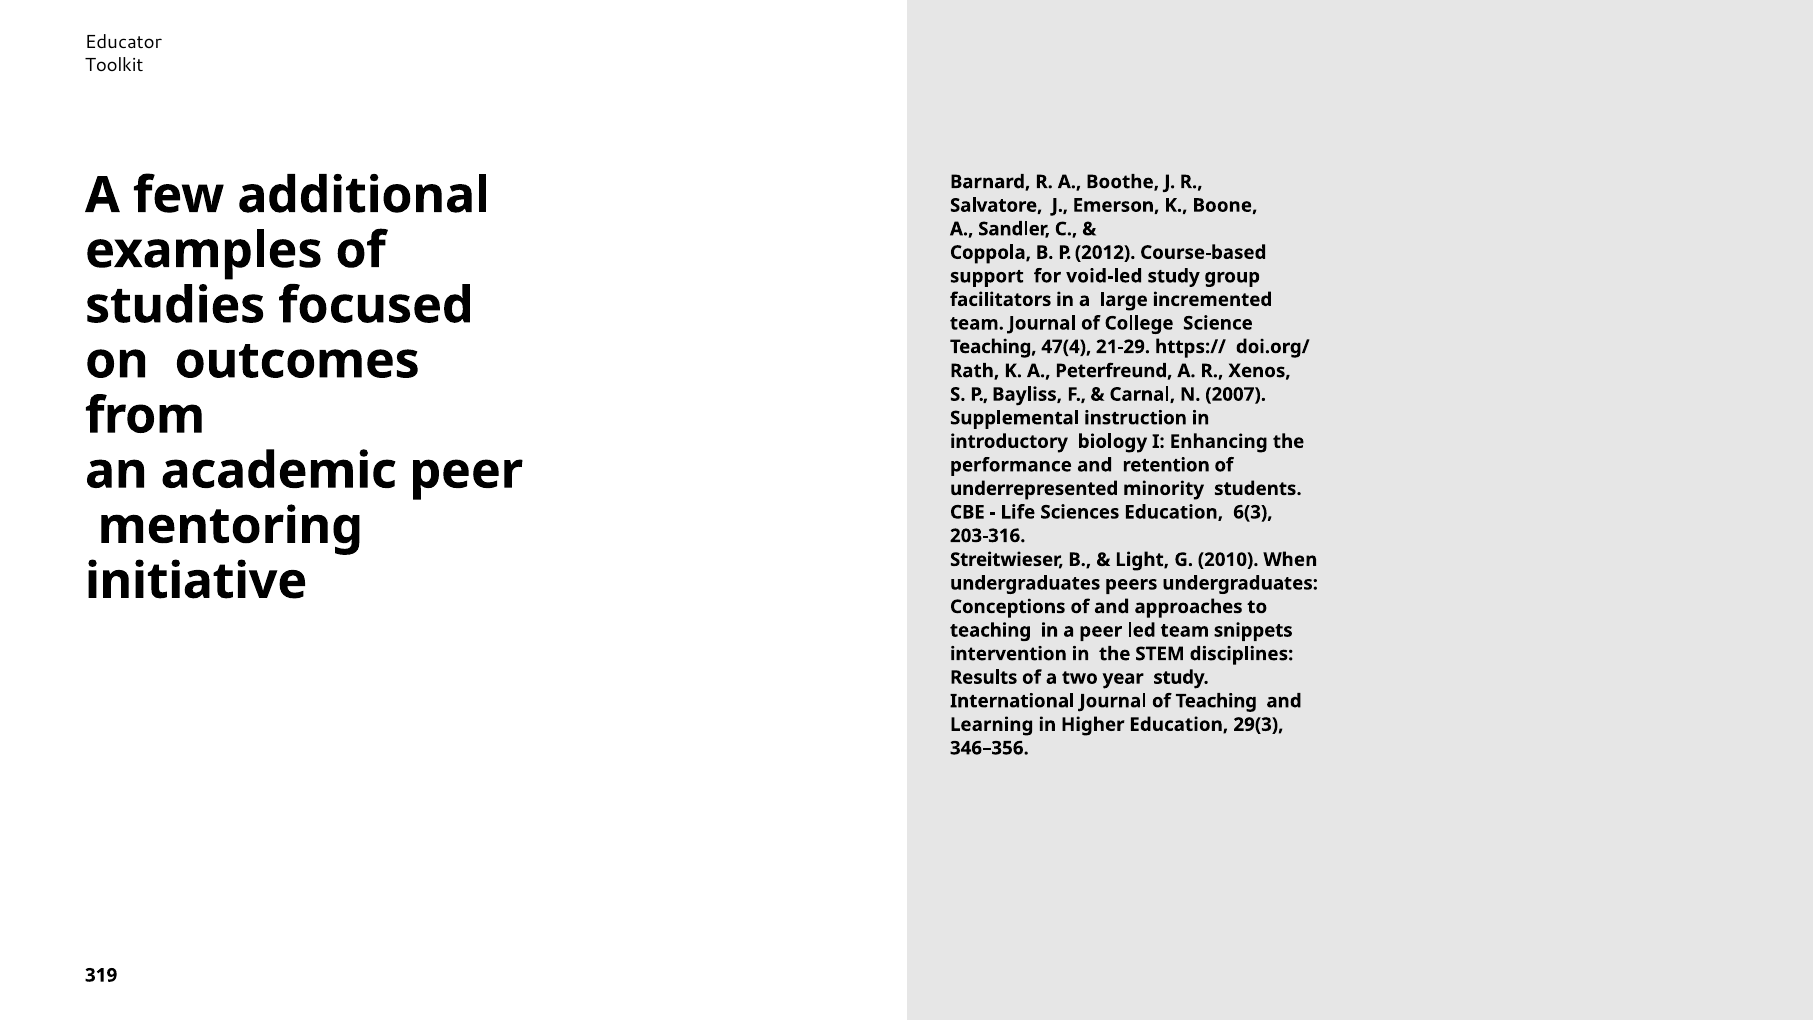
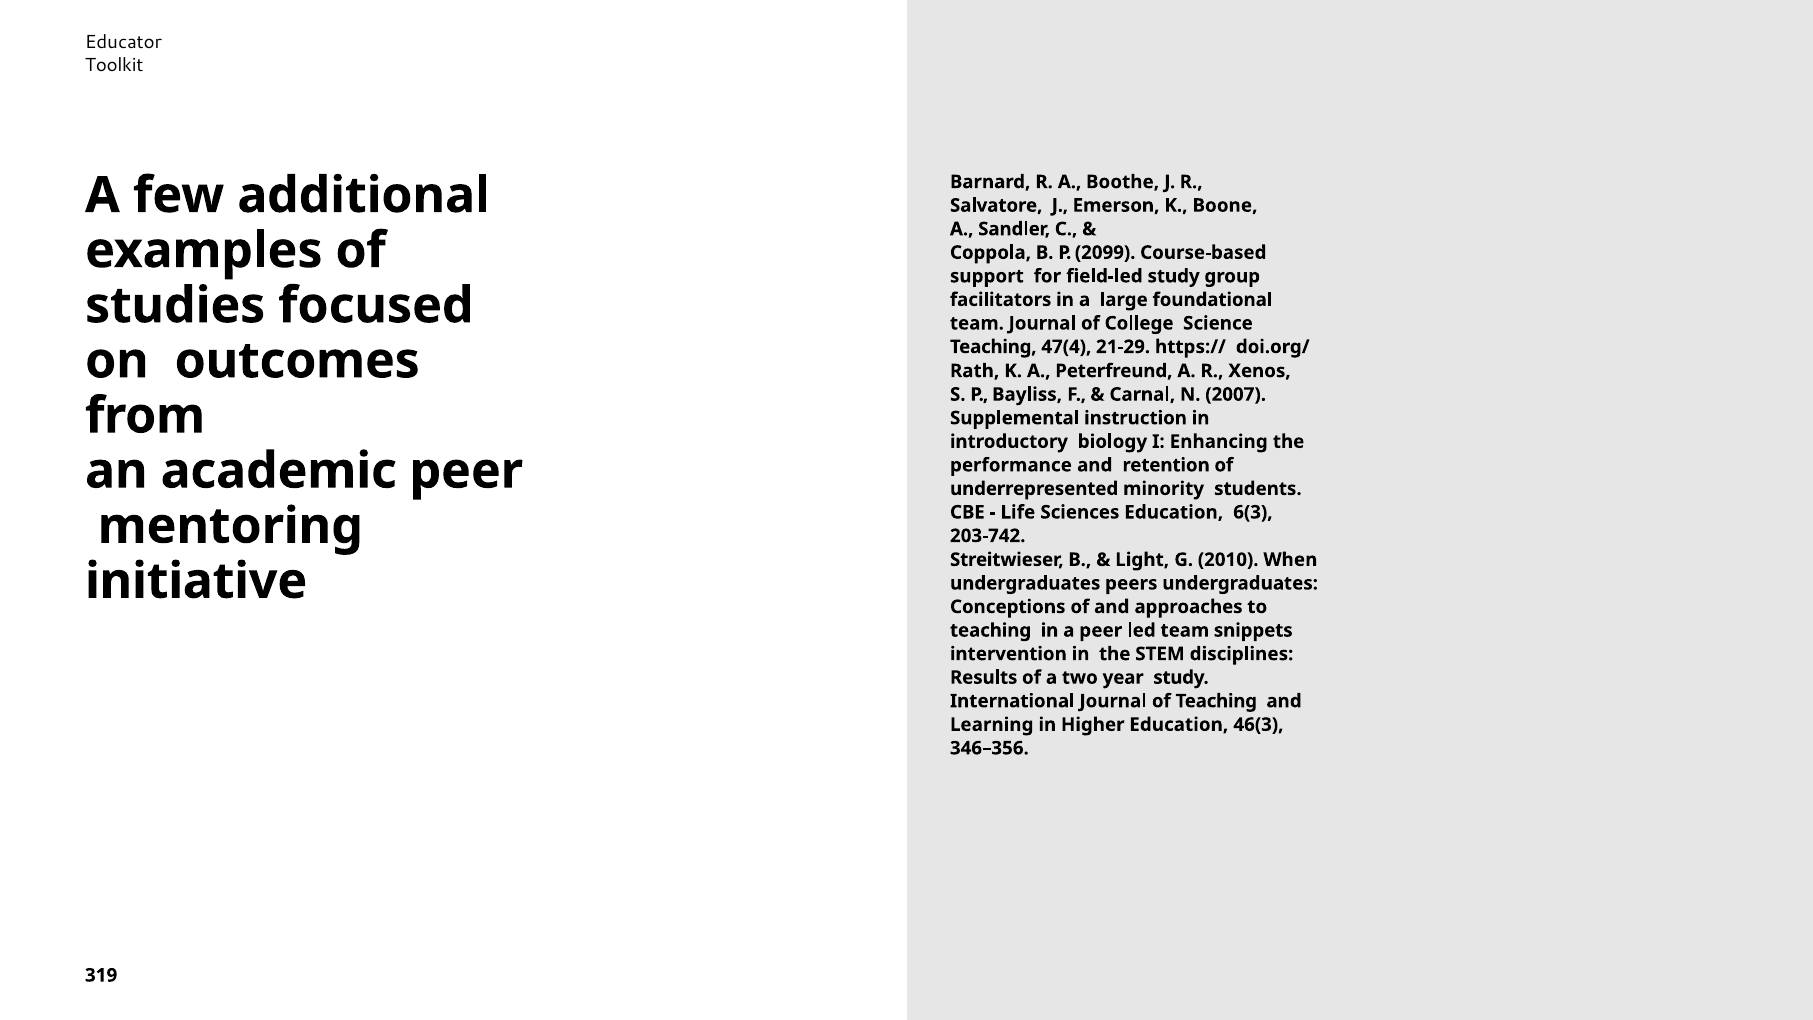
2012: 2012 -> 2099
void-led: void-led -> field-led
incremented: incremented -> foundational
203-316: 203-316 -> 203-742
29(3: 29(3 -> 46(3
